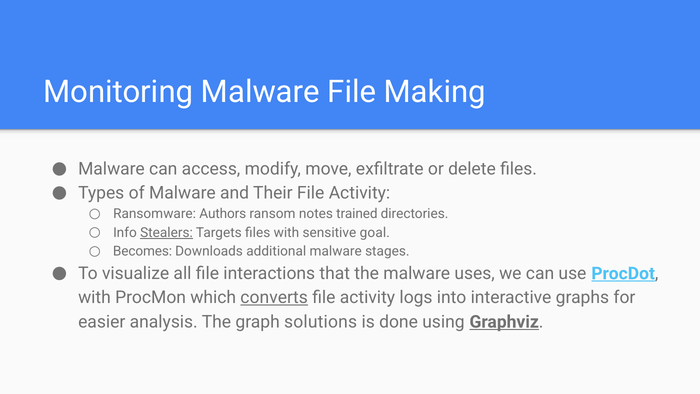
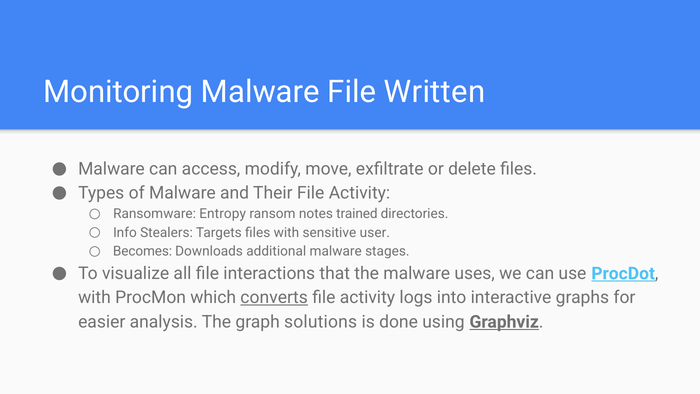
Making: Making -> Written
Authors: Authors -> Entropy
Stealers underline: present -> none
goal: goal -> user
